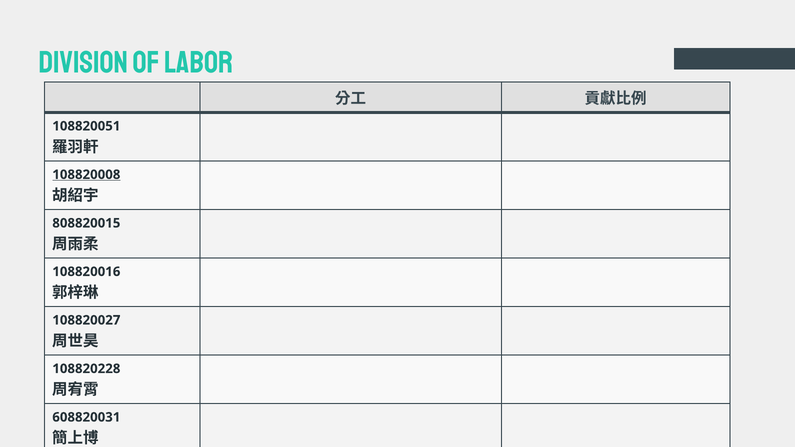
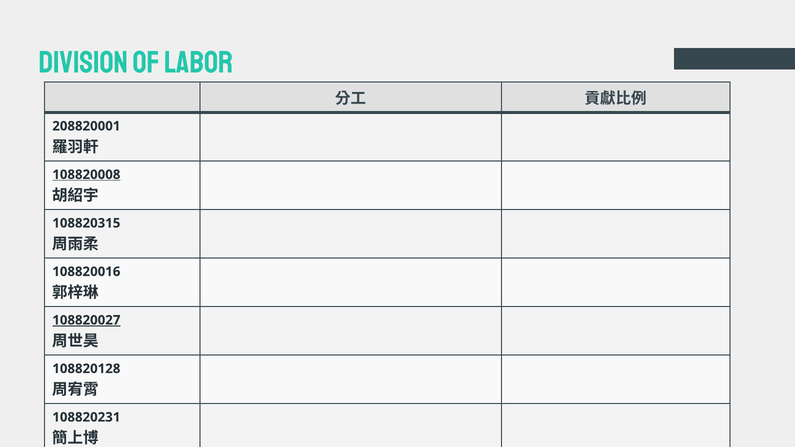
108820051: 108820051 -> 208820001
808820015: 808820015 -> 108820315
108820027 underline: none -> present
108820228: 108820228 -> 108820128
608820031: 608820031 -> 108820231
